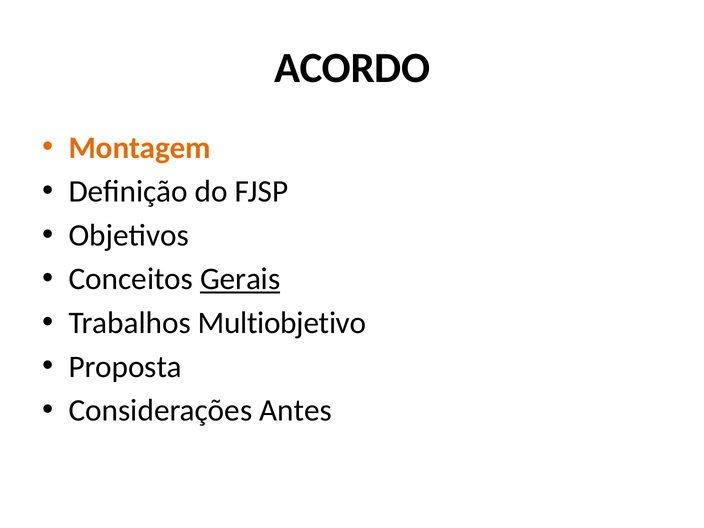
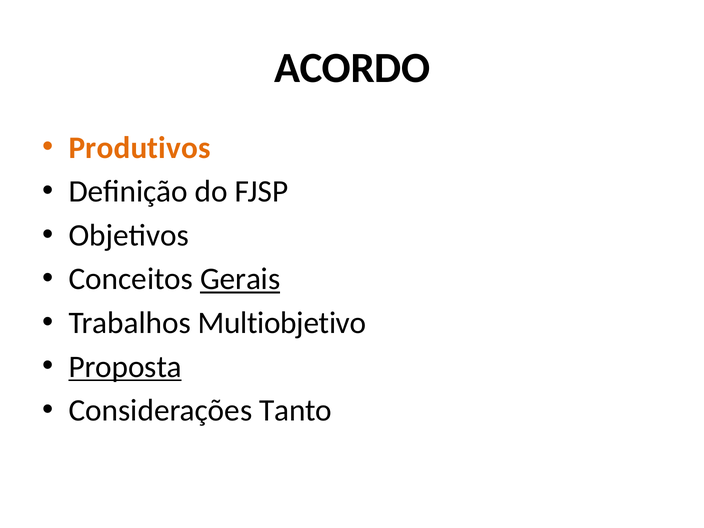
Montagem: Montagem -> Produtivos
Proposta underline: none -> present
Antes: Antes -> Tanto
